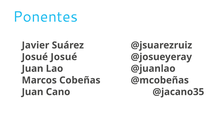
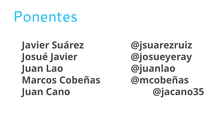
Josué Josué: Josué -> Javier
